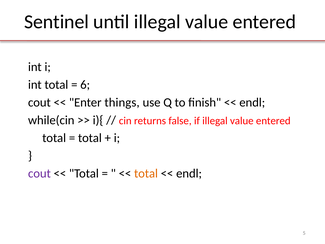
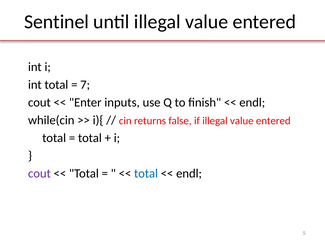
6: 6 -> 7
things: things -> inputs
total at (146, 173) colour: orange -> blue
